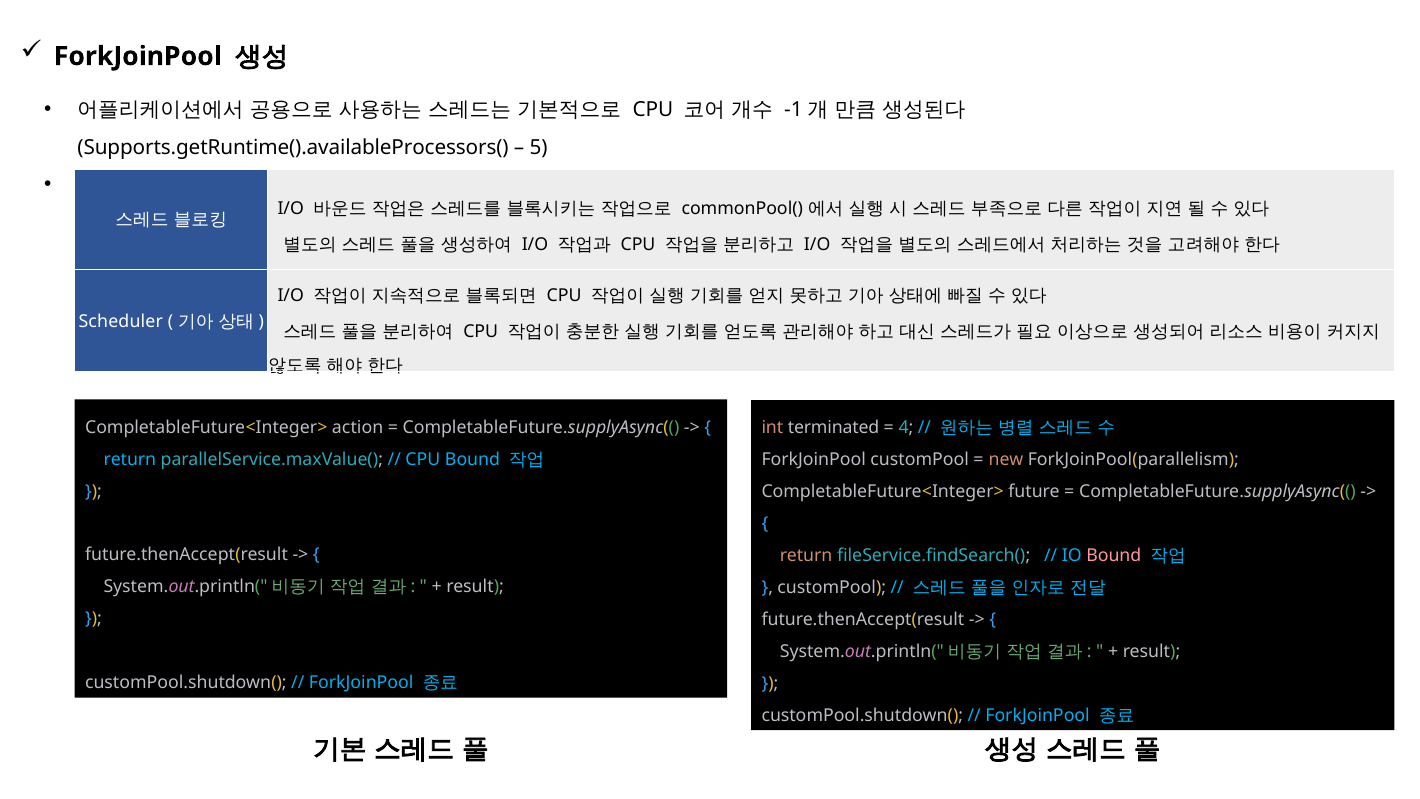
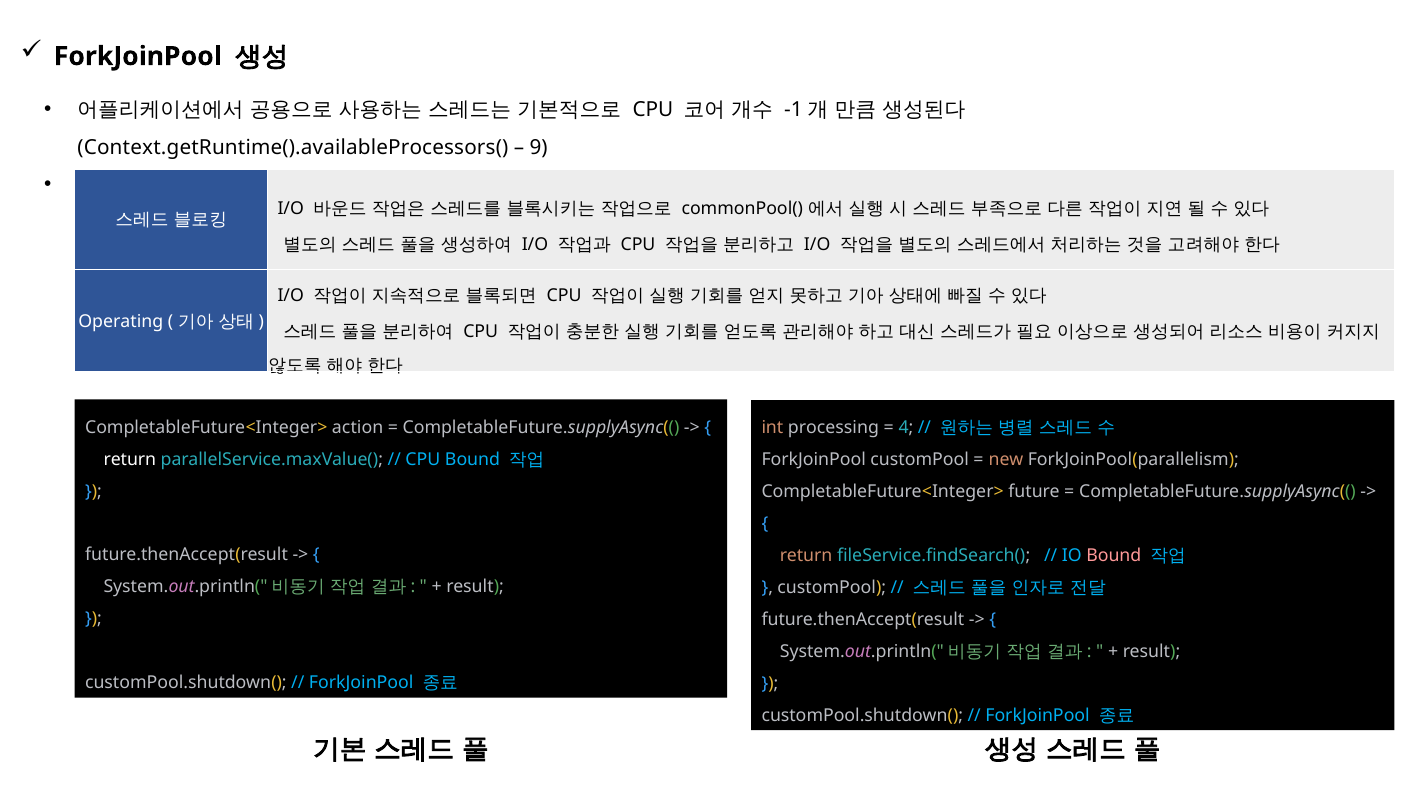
Supports.getRuntime().availableProcessors(: Supports.getRuntime().availableProcessors( -> Context.getRuntime().availableProcessors(
5: 5 -> 9
Scheduler: Scheduler -> Operating
terminated: terminated -> processing
return at (130, 459) colour: light blue -> white
